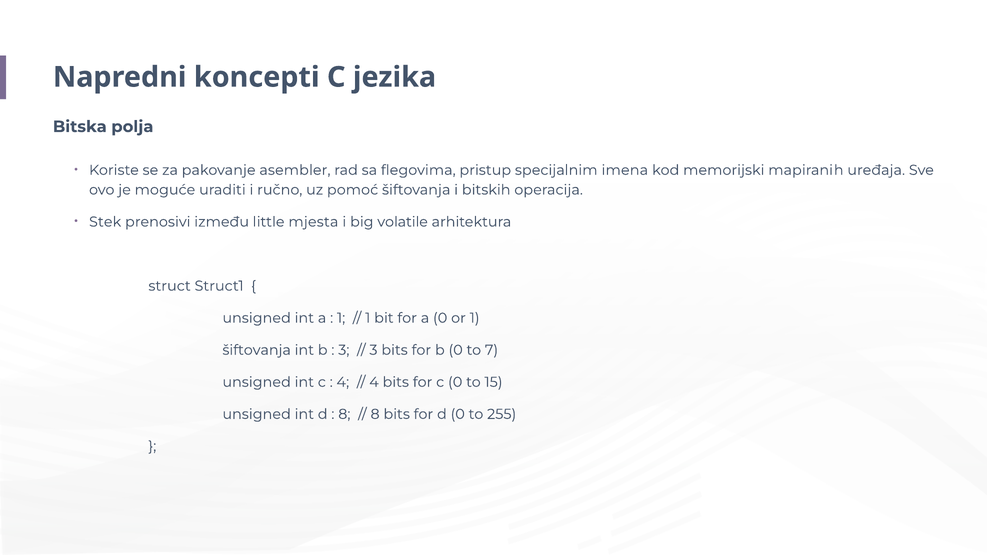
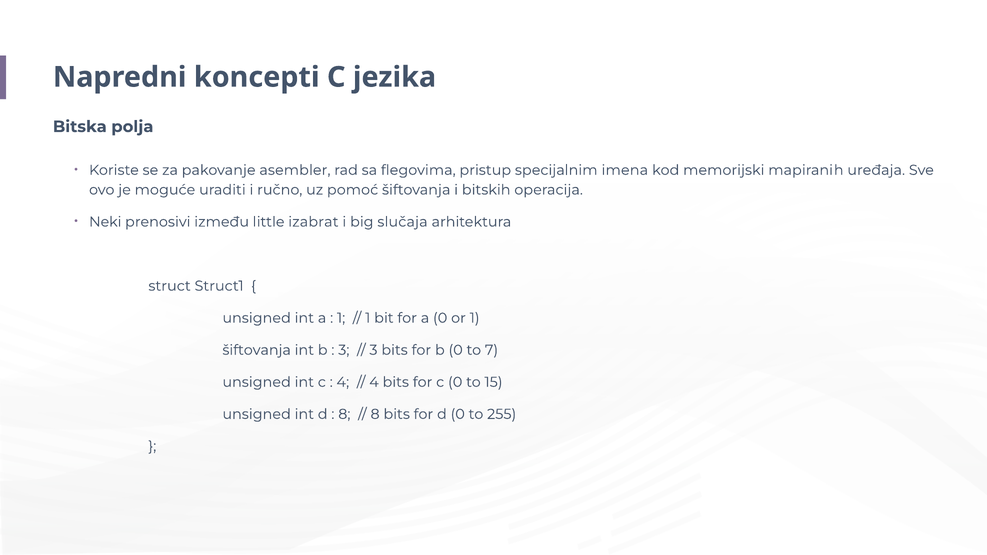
Stek: Stek -> Neki
mjesta: mjesta -> izabrat
volatile: volatile -> slučaja
